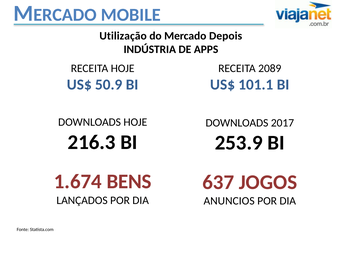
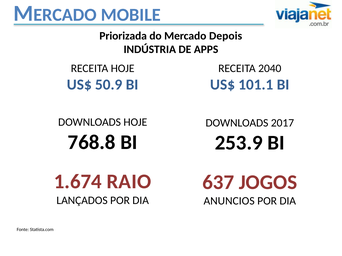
Utilização: Utilização -> Priorizada
2089: 2089 -> 2040
216.3: 216.3 -> 768.8
BENS: BENS -> RAIO
